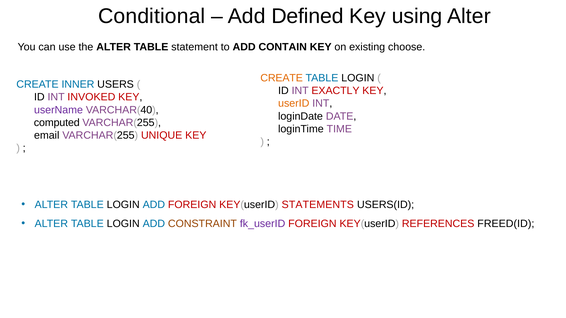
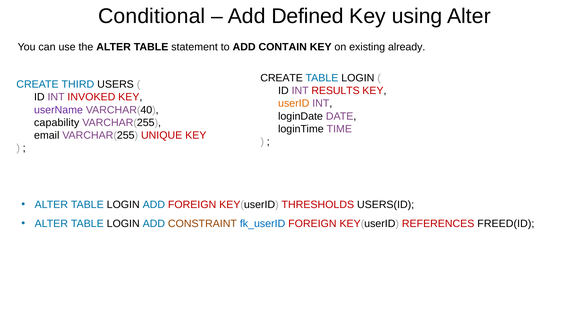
choose: choose -> already
CREATE at (282, 78) colour: orange -> black
INNER: INNER -> THIRD
EXACTLY: EXACTLY -> RESULTS
computed: computed -> capability
STATEMENTS: STATEMENTS -> THRESHOLDS
fk_userID colour: purple -> blue
